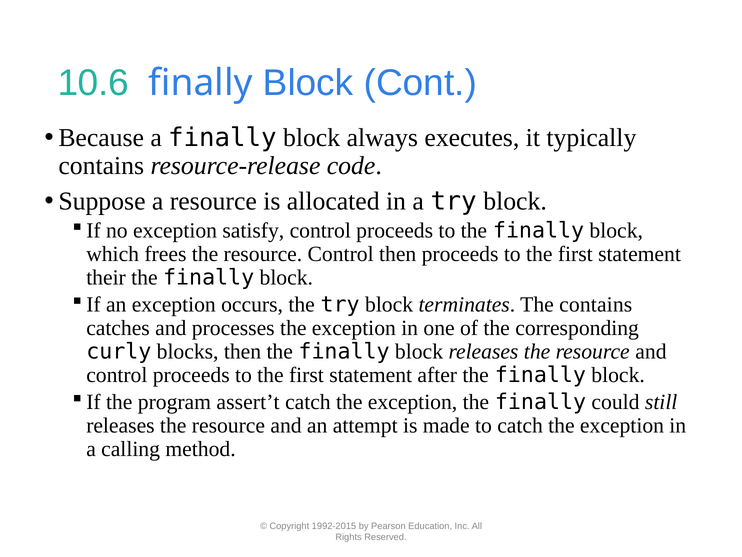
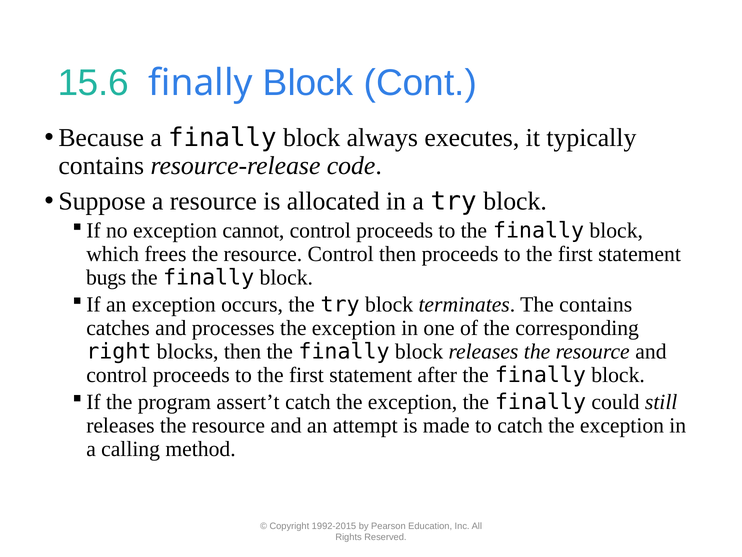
10.6: 10.6 -> 15.6
satisfy: satisfy -> cannot
their: their -> bugs
curly: curly -> right
